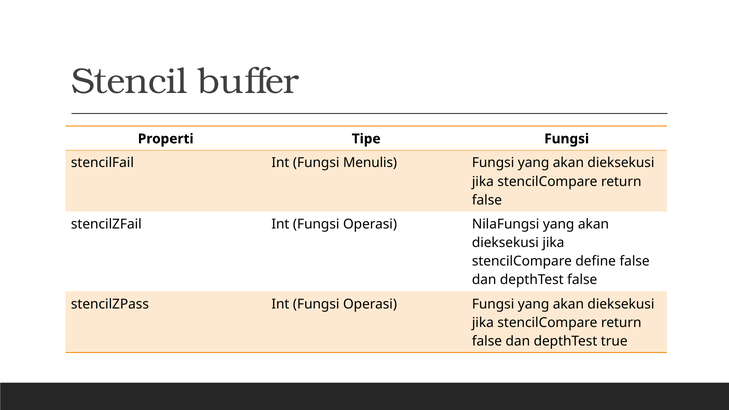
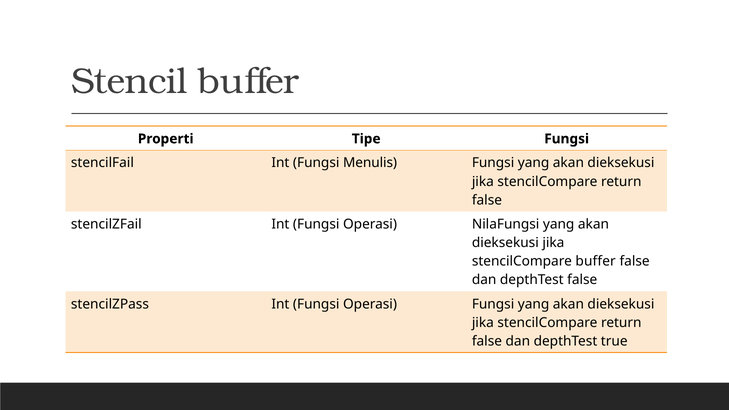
stencilCompare define: define -> buffer
